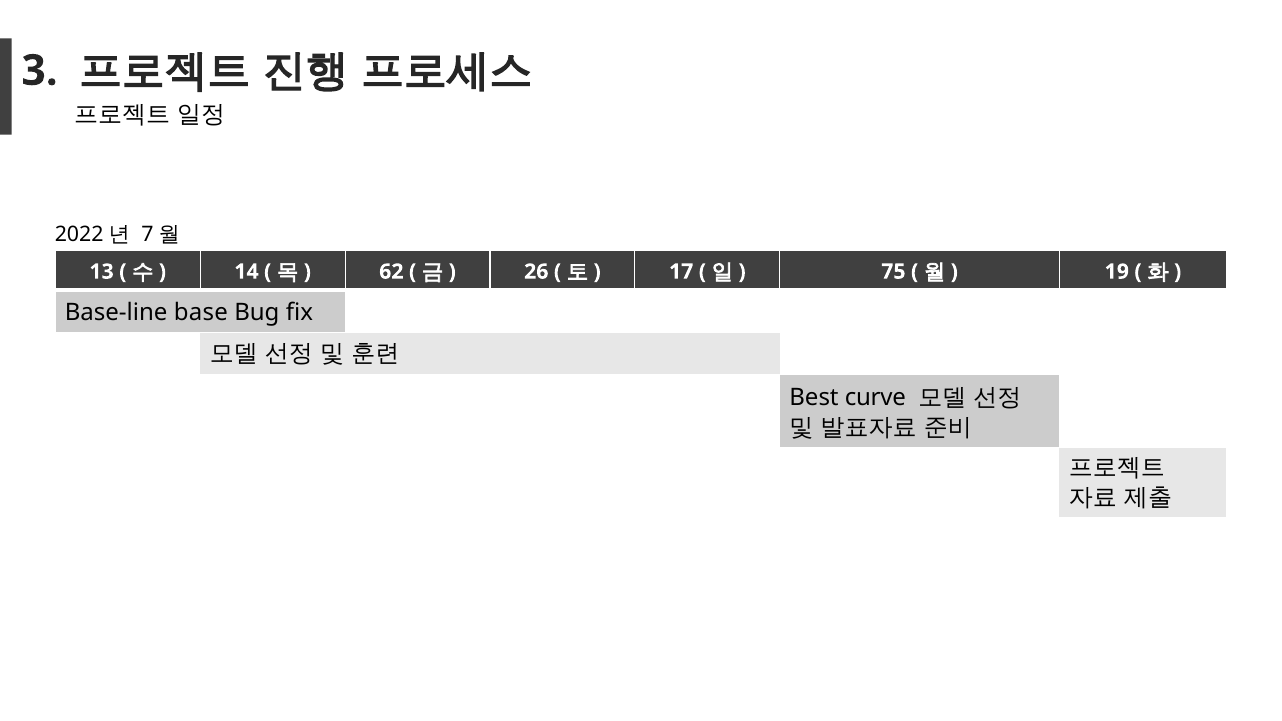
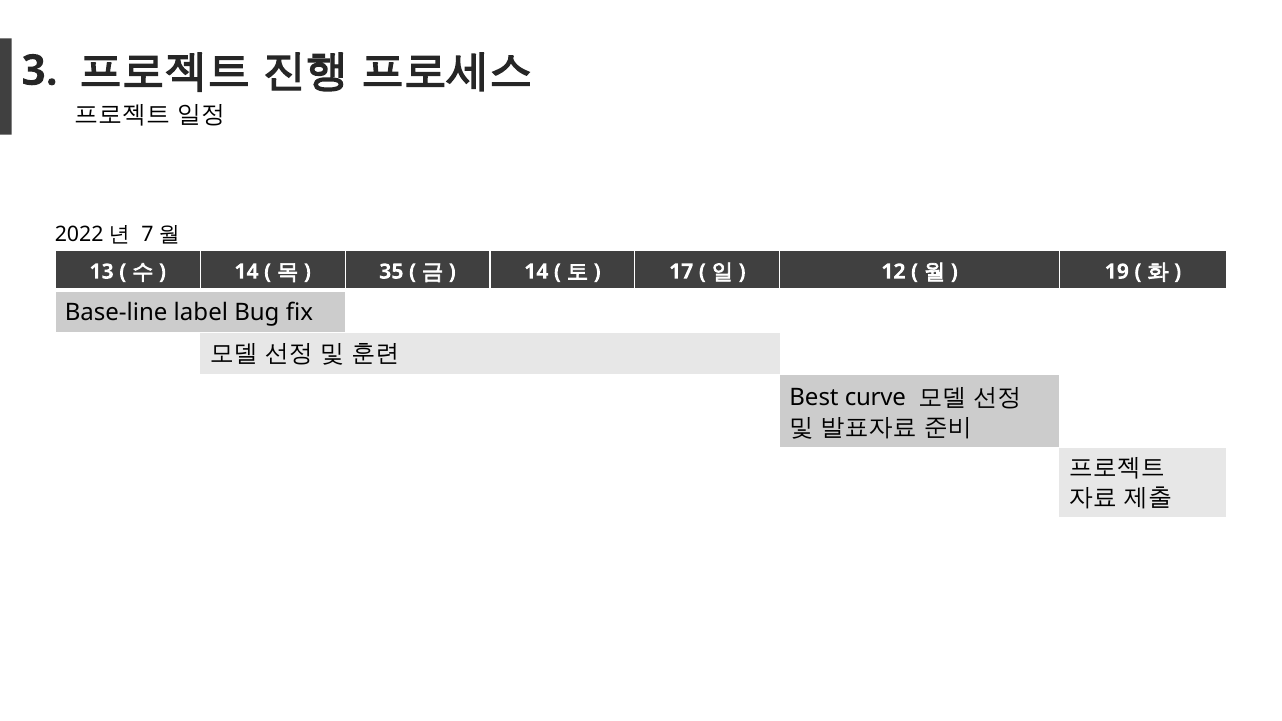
62: 62 -> 35
26 at (536, 272): 26 -> 14
75: 75 -> 12
base: base -> label
